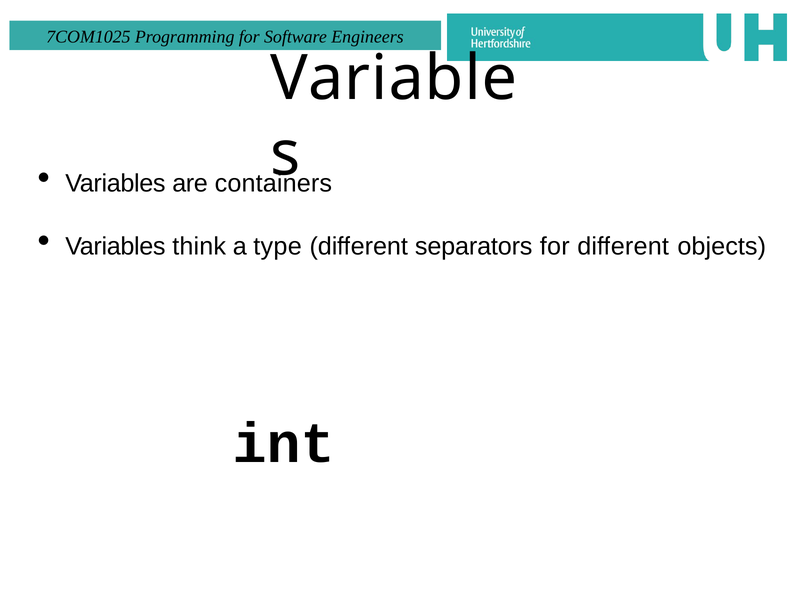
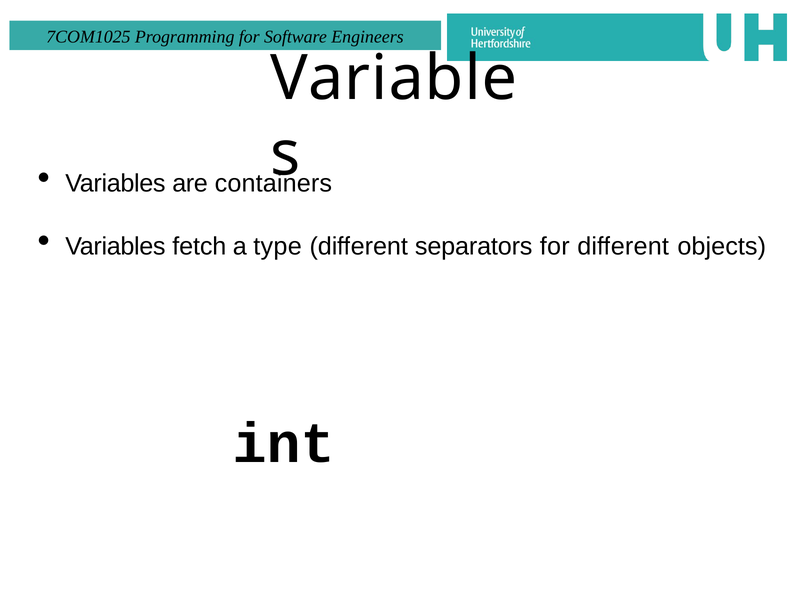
think: think -> fetch
